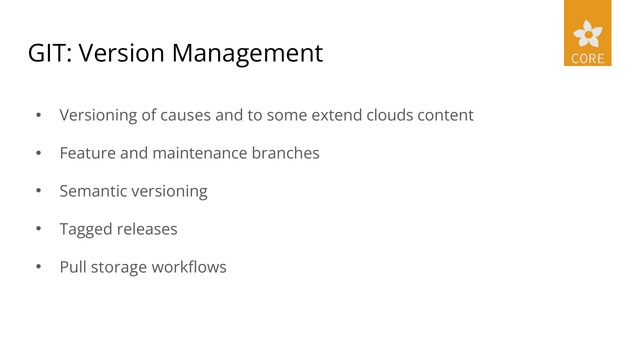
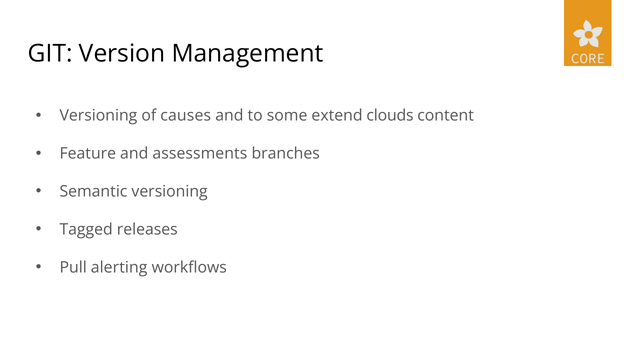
maintenance: maintenance -> assessments
storage: storage -> alerting
